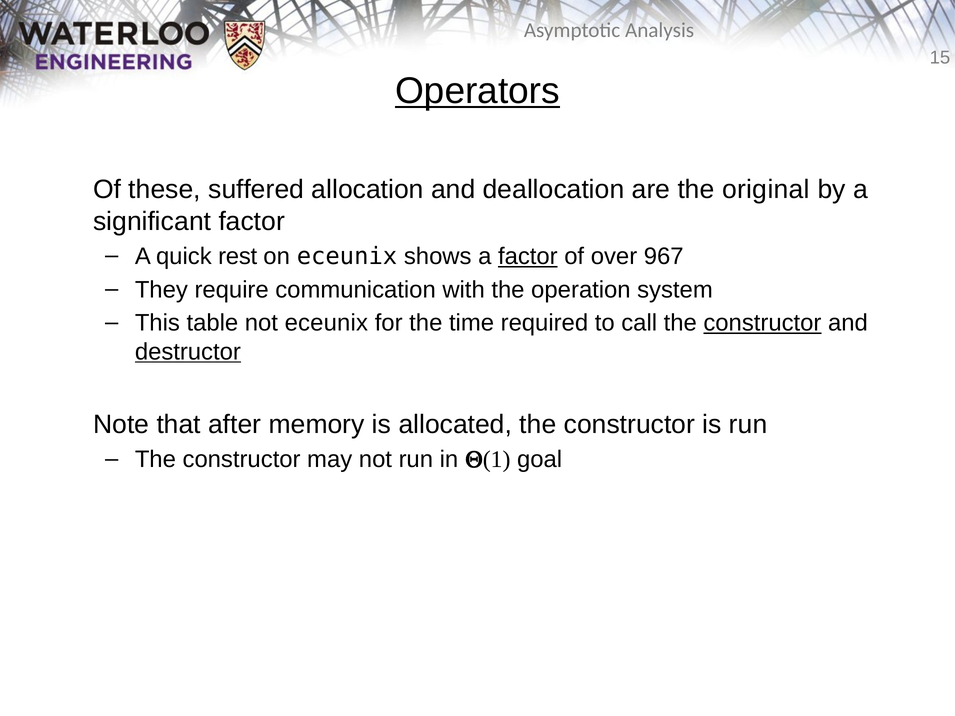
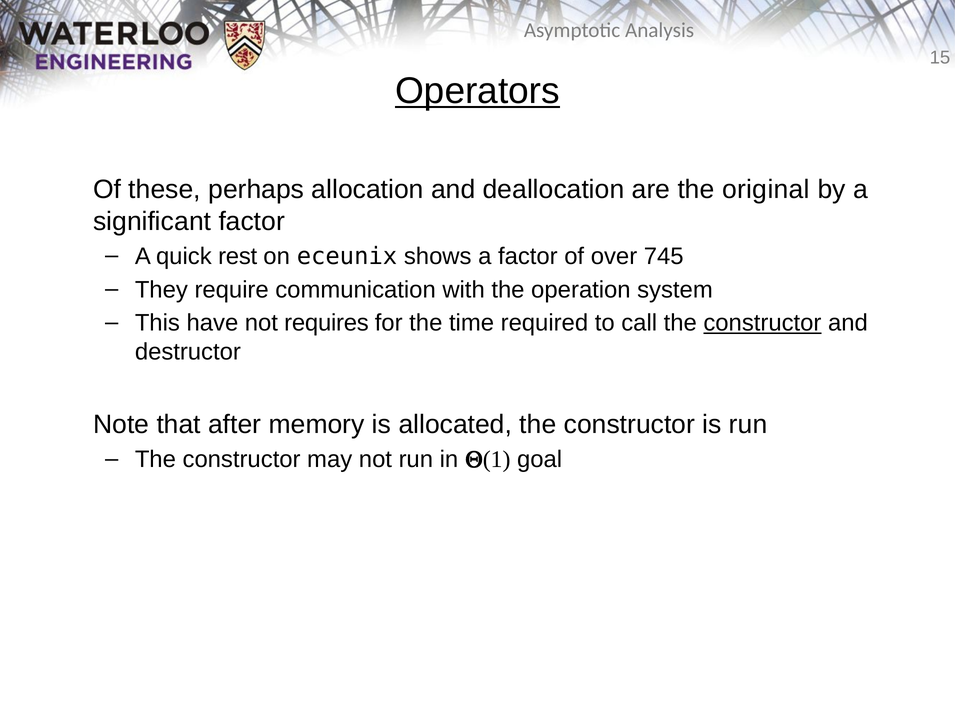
suffered: suffered -> perhaps
factor at (528, 256) underline: present -> none
967: 967 -> 745
table: table -> have
not eceunix: eceunix -> requires
destructor underline: present -> none
